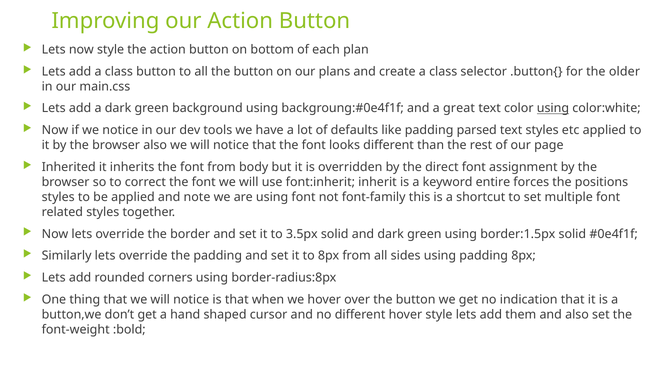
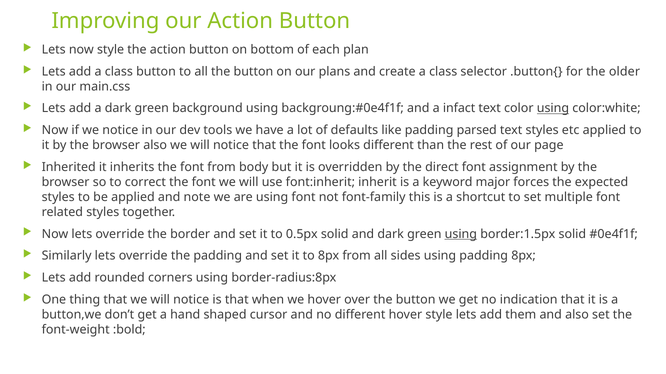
great: great -> infact
entire: entire -> major
positions: positions -> expected
3.5px: 3.5px -> 0.5px
using at (461, 234) underline: none -> present
